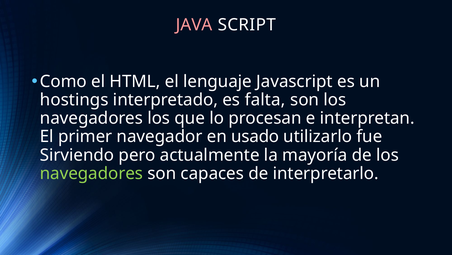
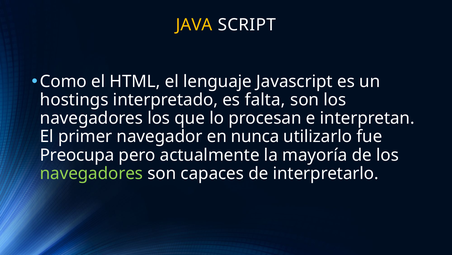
JAVA colour: pink -> yellow
usado: usado -> nunca
Sirviendo: Sirviendo -> Preocupa
